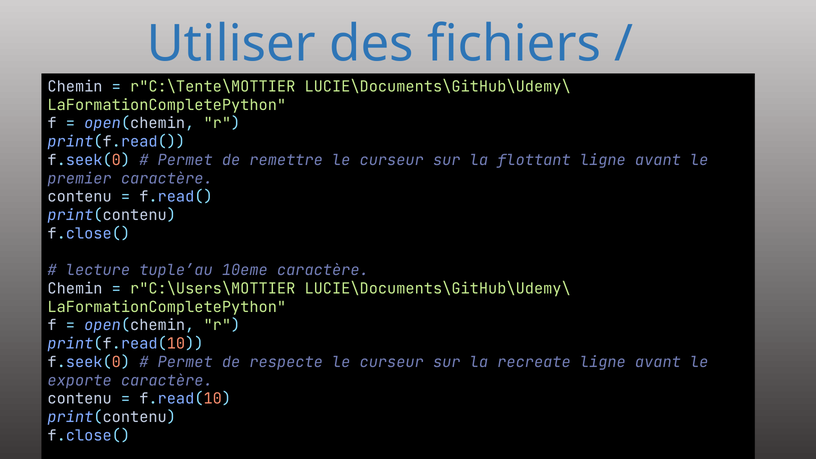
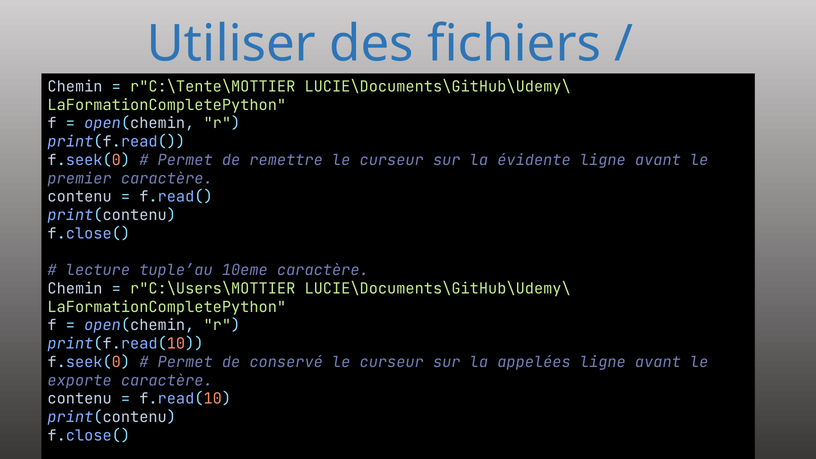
flottant: flottant -> évidente
respecte: respecte -> conservé
recreate: recreate -> appelées
